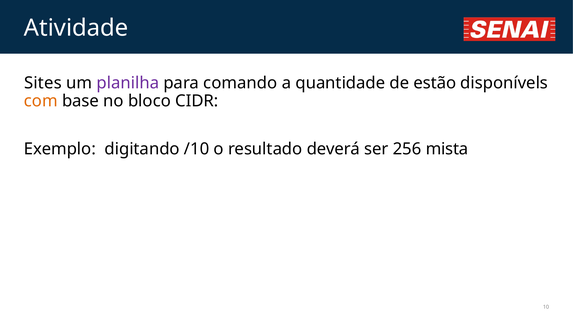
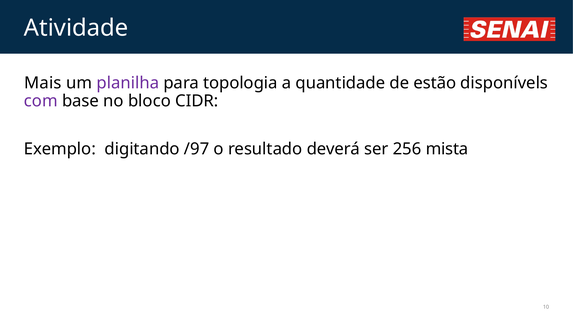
Sites: Sites -> Mais
comando: comando -> topologia
com colour: orange -> purple
/10: /10 -> /97
